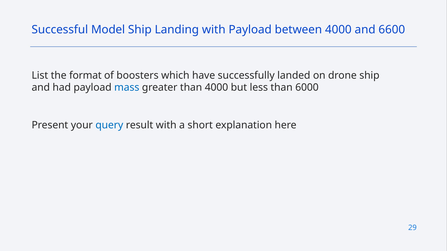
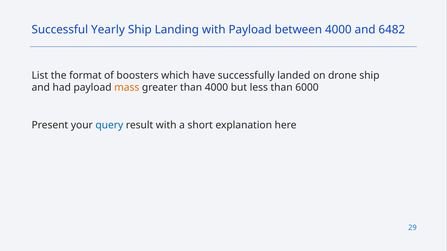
Model: Model -> Yearly
6600: 6600 -> 6482
mass colour: blue -> orange
